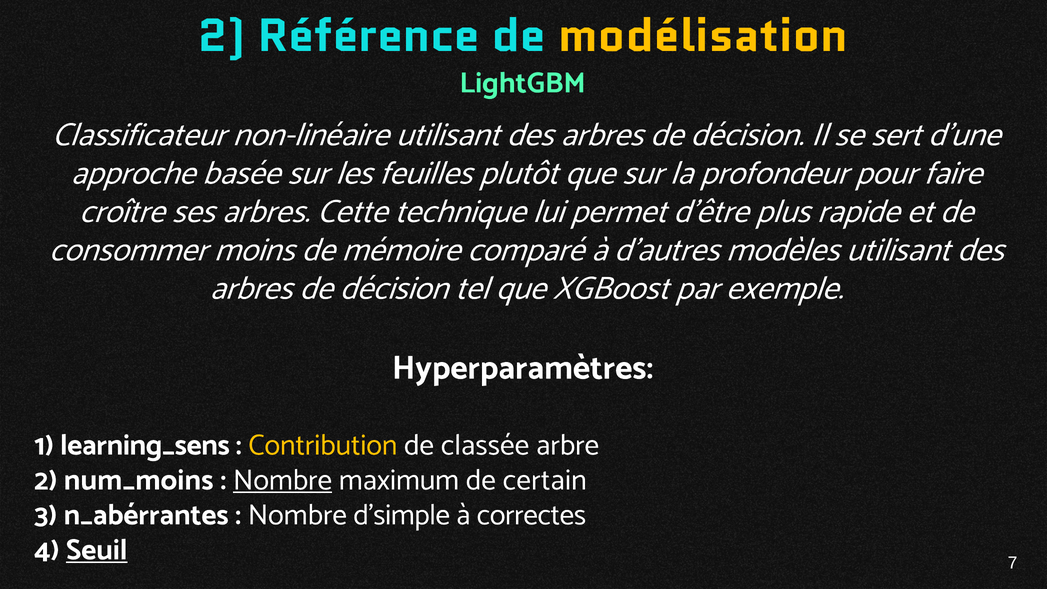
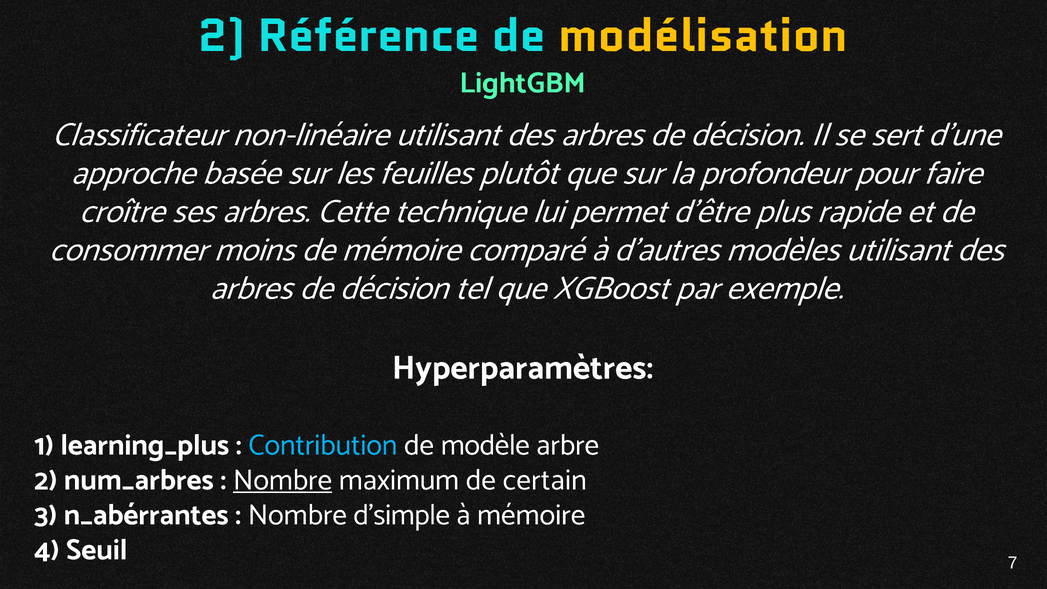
learning_sens: learning_sens -> learning_plus
Contribution colour: yellow -> light blue
classée: classée -> modèle
num_moins: num_moins -> num_arbres
à correctes: correctes -> mémoire
Seuil underline: present -> none
